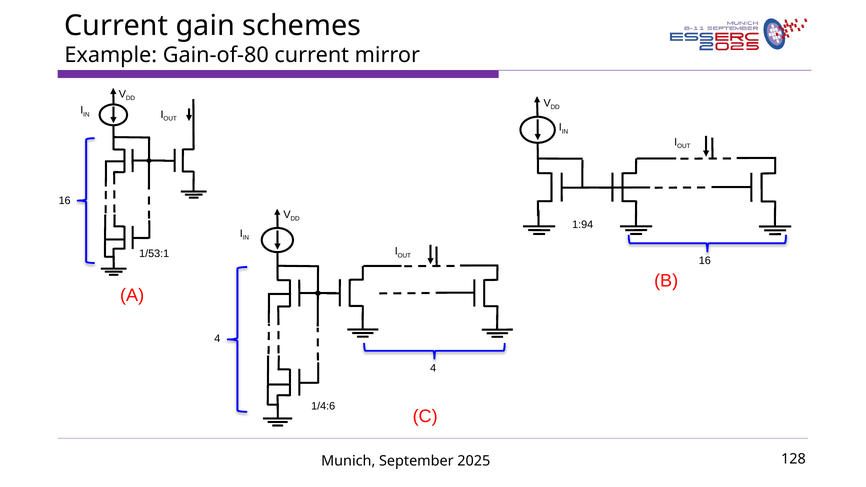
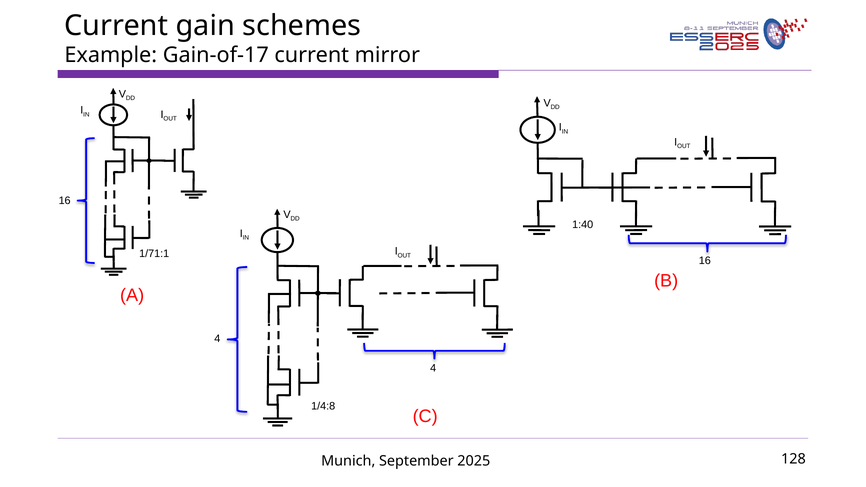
Gain-of-80: Gain-of-80 -> Gain-of-17
1:94: 1:94 -> 1:40
1/53:1: 1/53:1 -> 1/71:1
1/4:6: 1/4:6 -> 1/4:8
